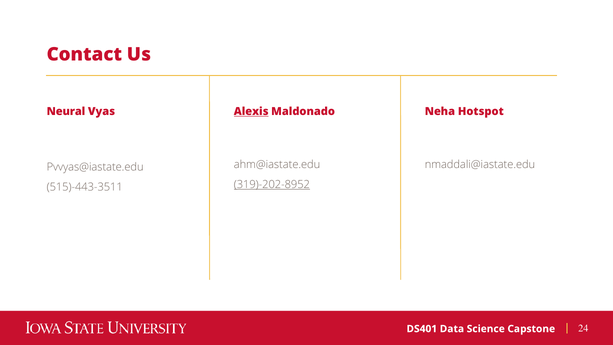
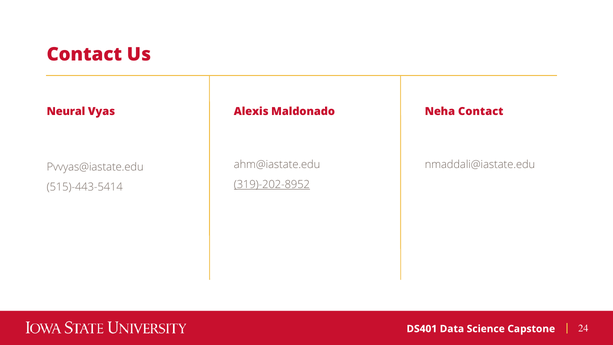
Alexis underline: present -> none
Neha Hotspot: Hotspot -> Contact
515)-443-3511: 515)-443-3511 -> 515)-443-5414
